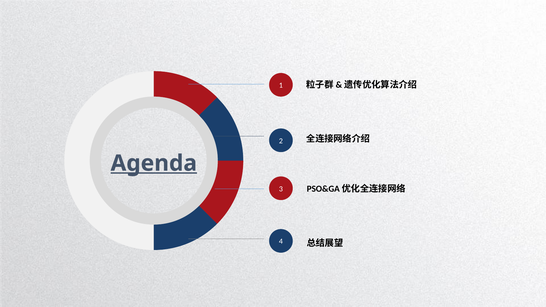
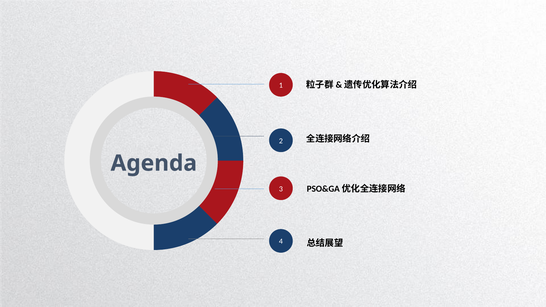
Agenda underline: present -> none
